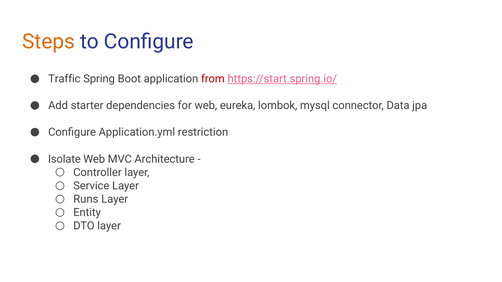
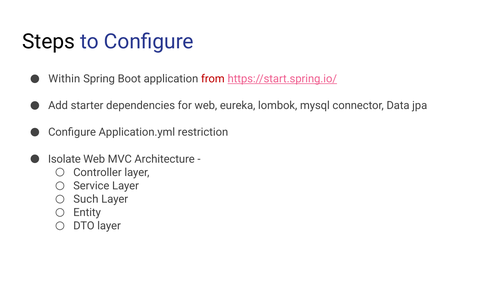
Steps colour: orange -> black
Traffic: Traffic -> Within
Runs: Runs -> Such
